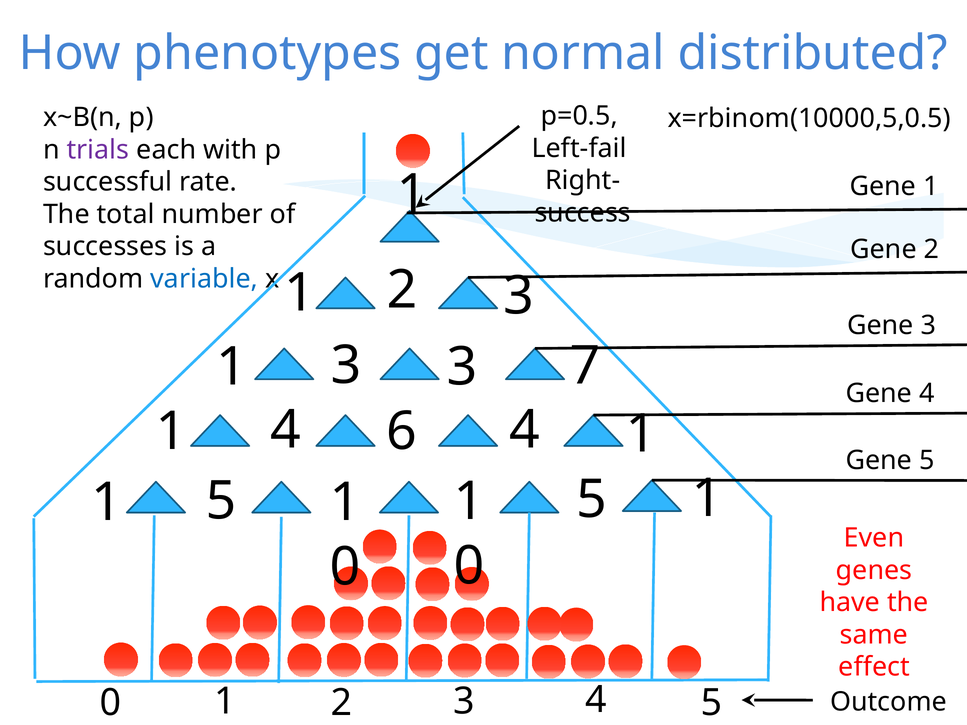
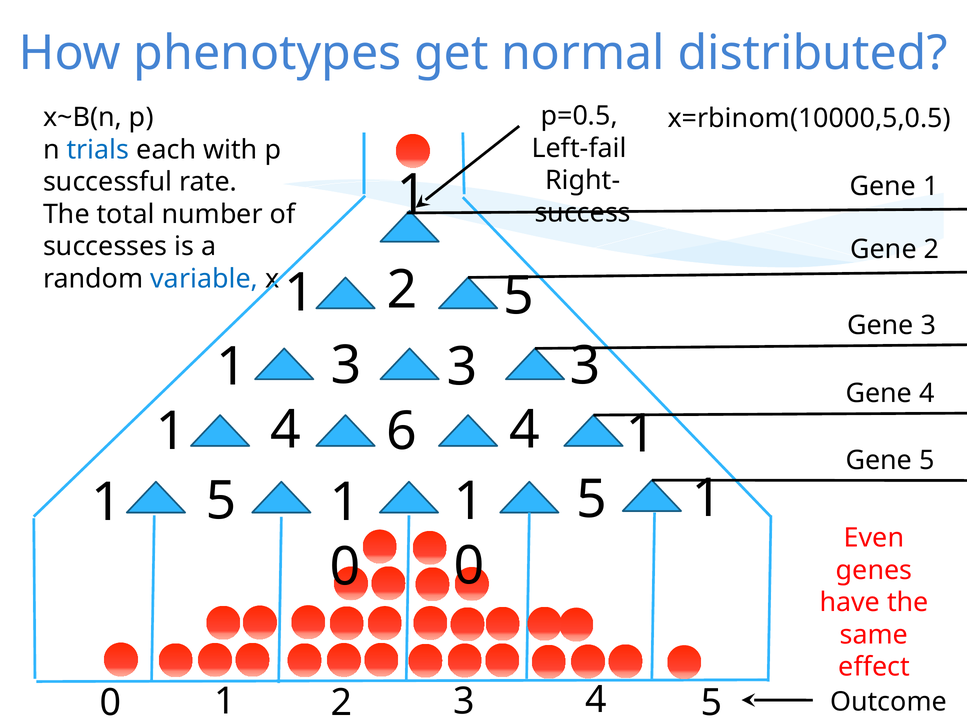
trials colour: purple -> blue
3 at (519, 296): 3 -> 5
7 at (585, 366): 7 -> 3
